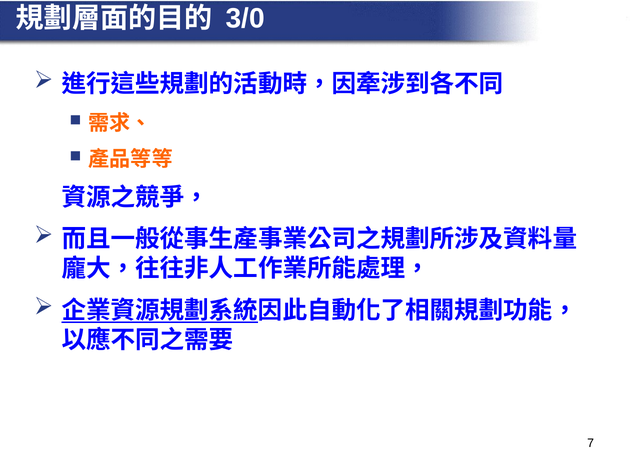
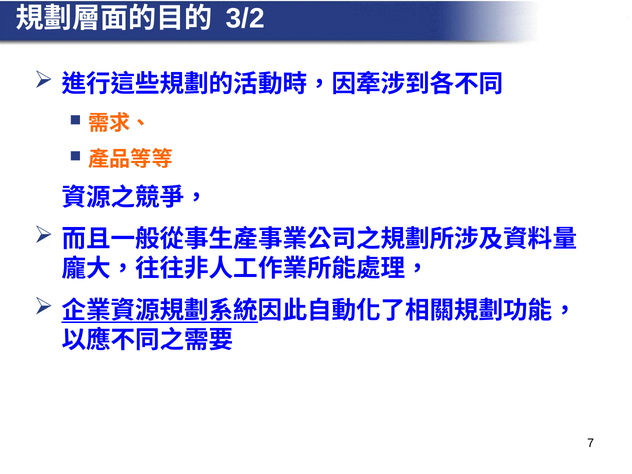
3/0: 3/0 -> 3/2
